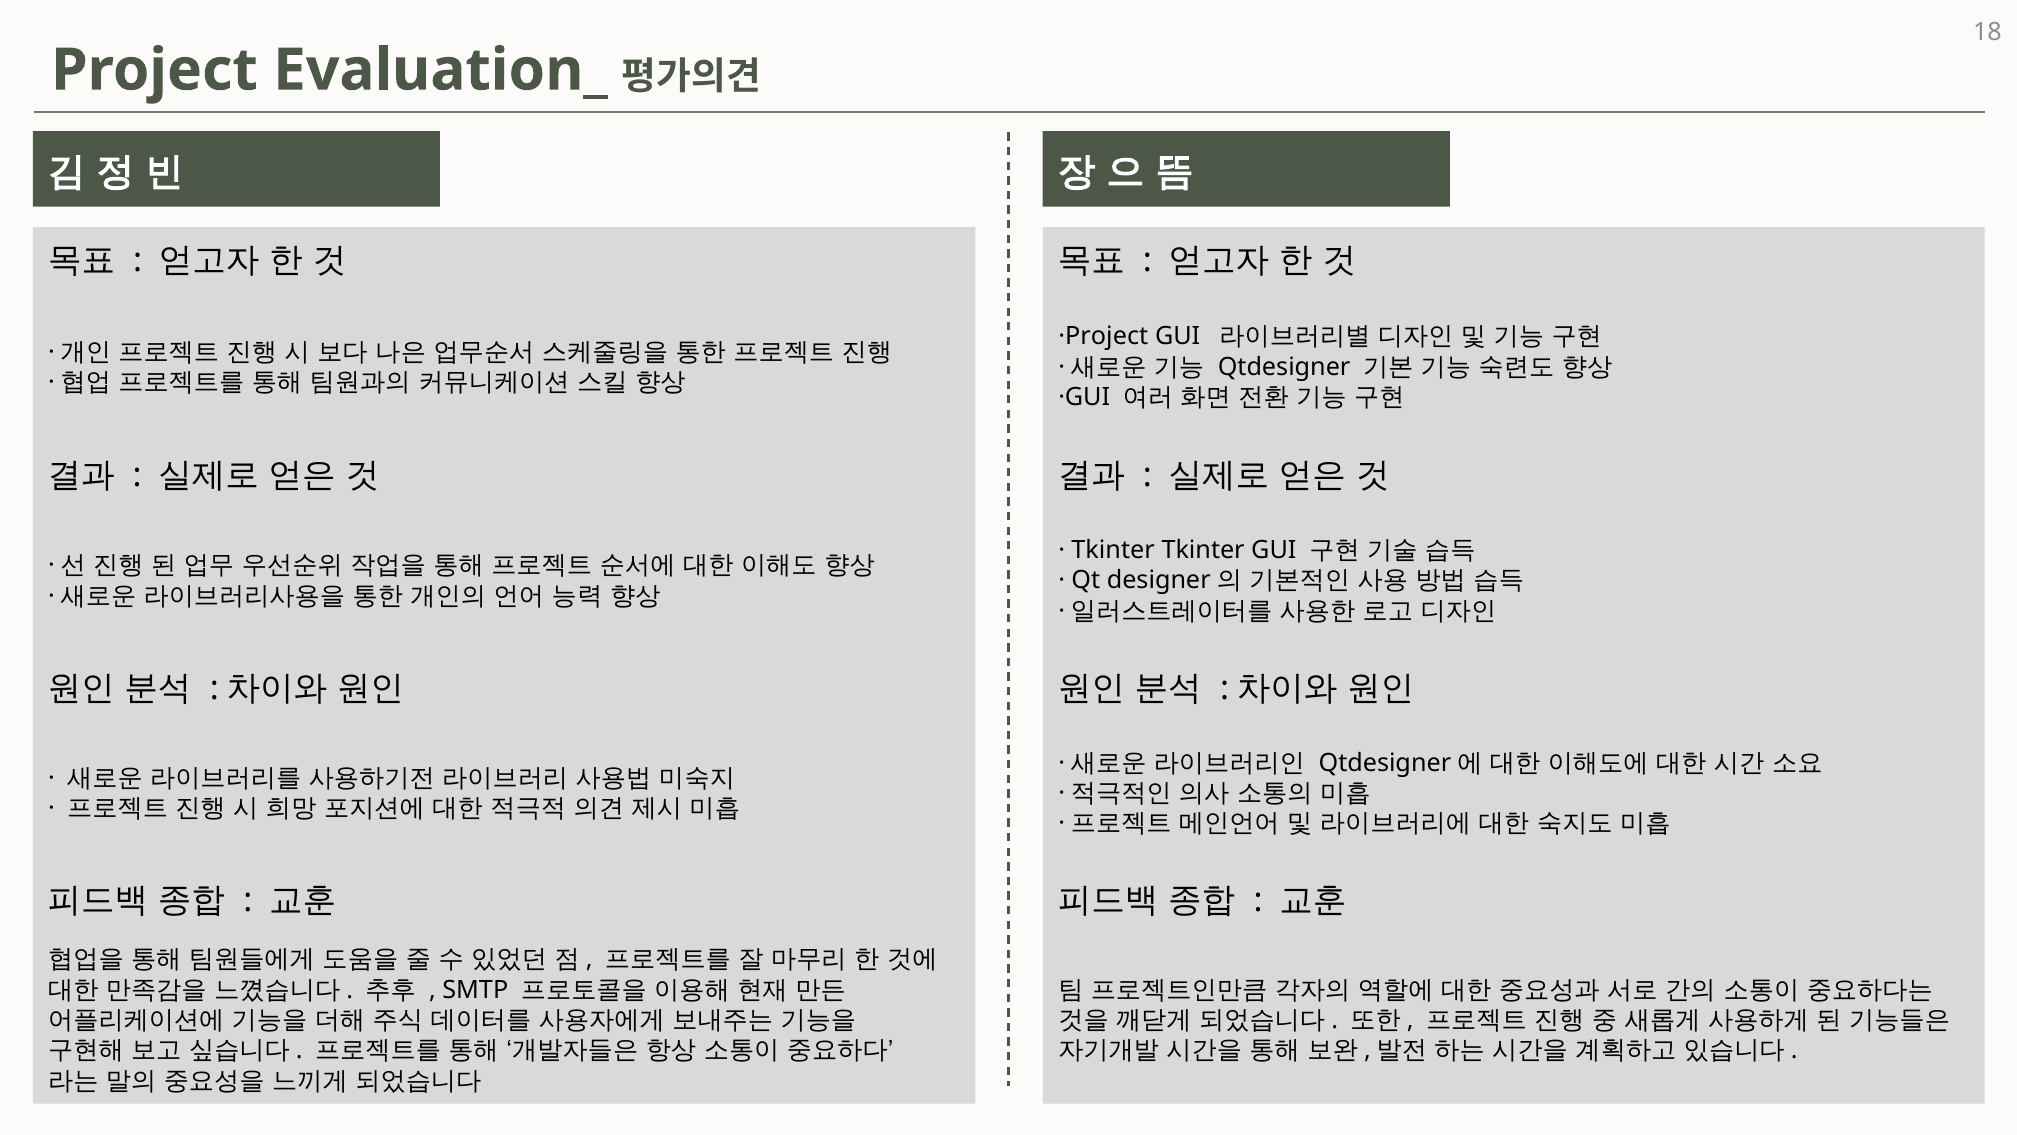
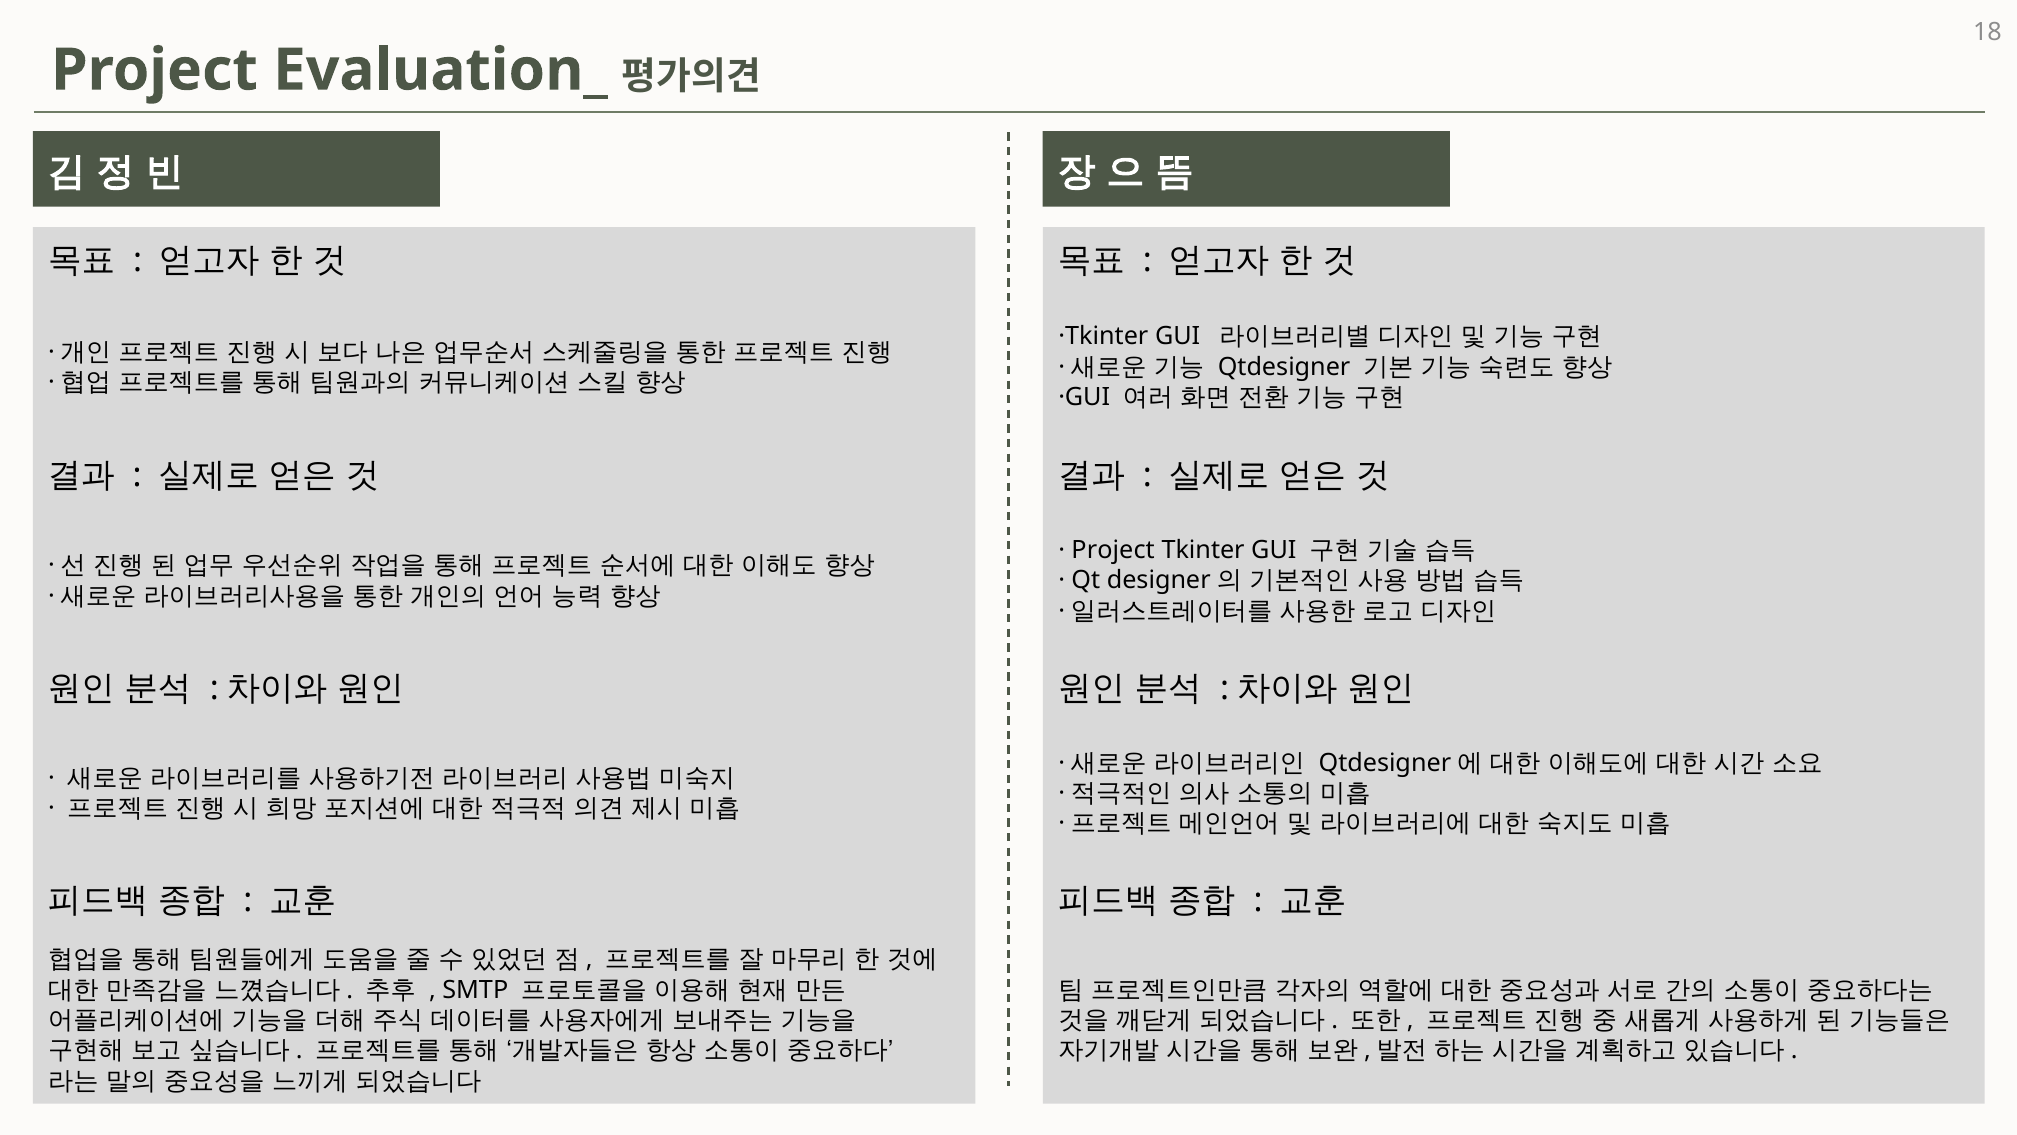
·Project: ·Project -> ·Tkinter
Tkinter at (1113, 550): Tkinter -> Project
